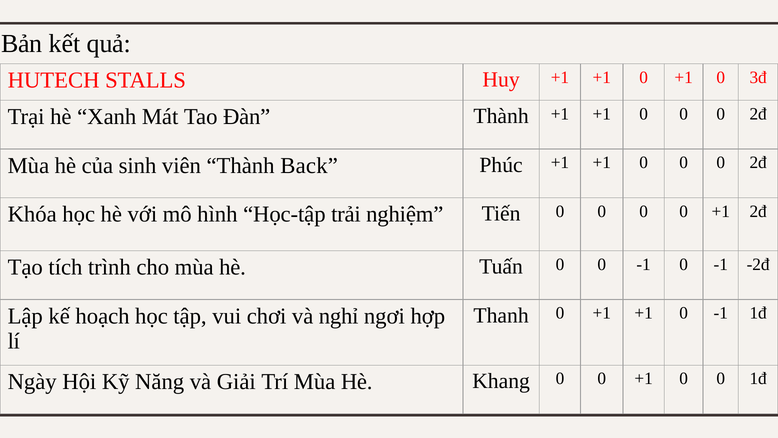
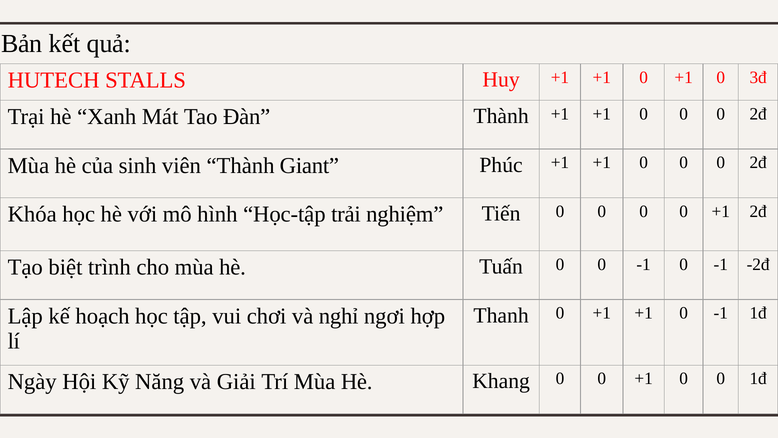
Back: Back -> Giant
tích: tích -> biệt
